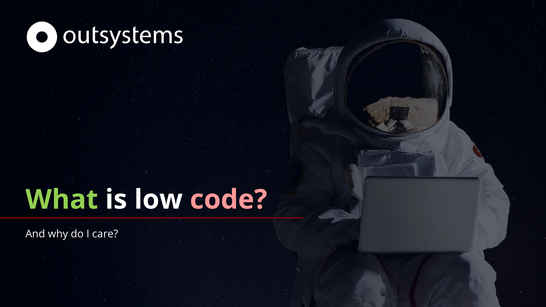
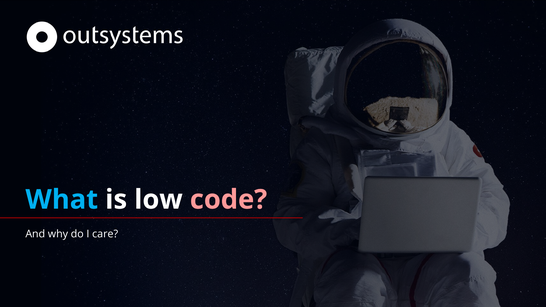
What colour: light green -> light blue
